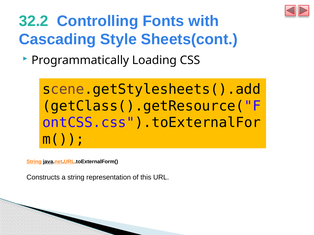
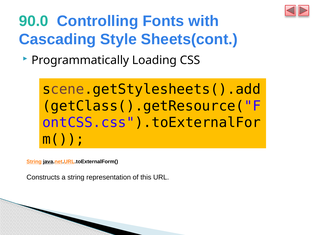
32.2: 32.2 -> 90.0
